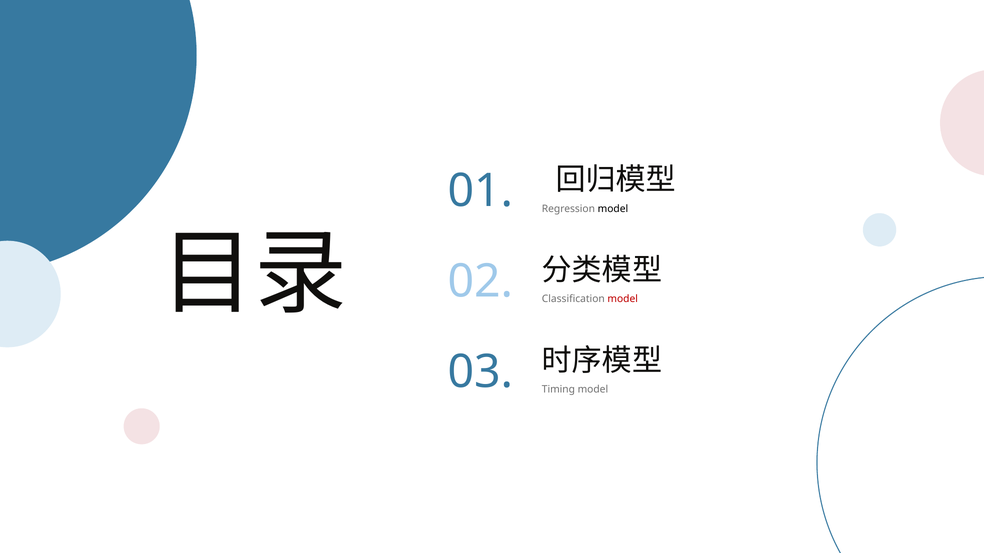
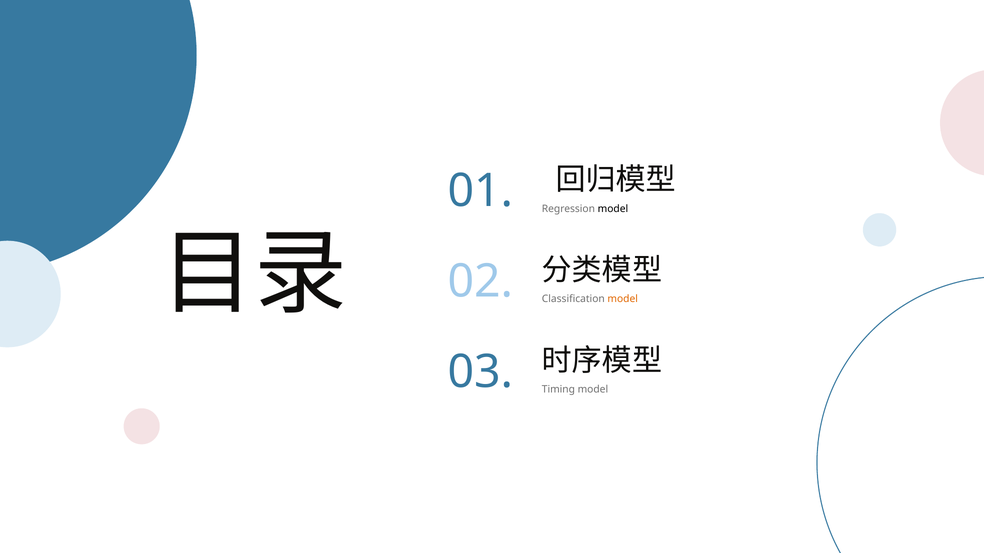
model at (623, 299) colour: red -> orange
